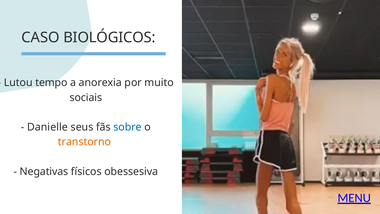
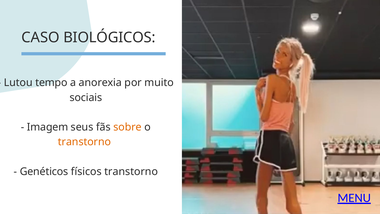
Danielle: Danielle -> Imagem
sobre colour: blue -> orange
Negativas: Negativas -> Genéticos
físicos obessesiva: obessesiva -> transtorno
